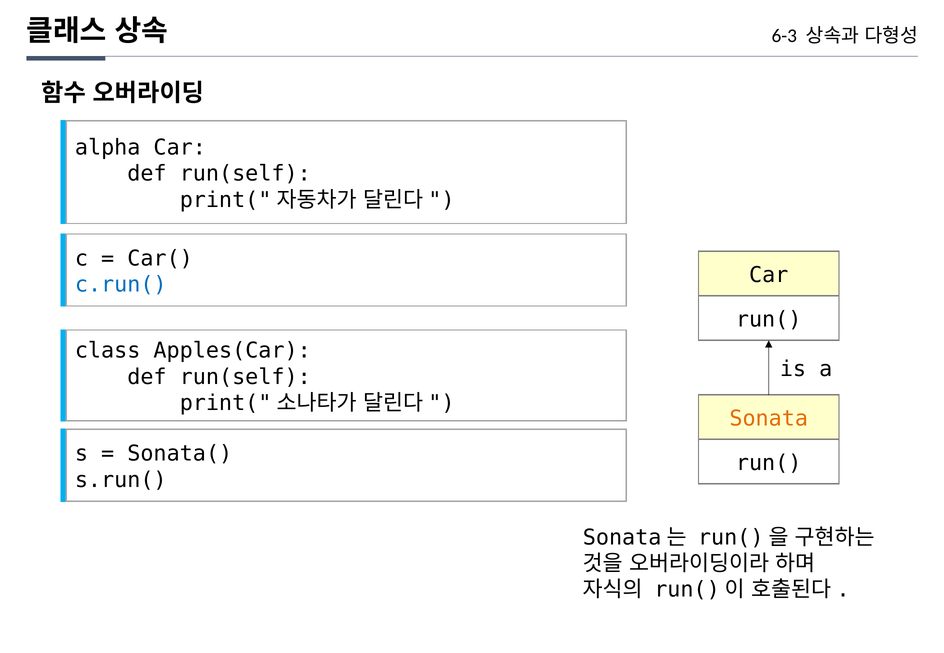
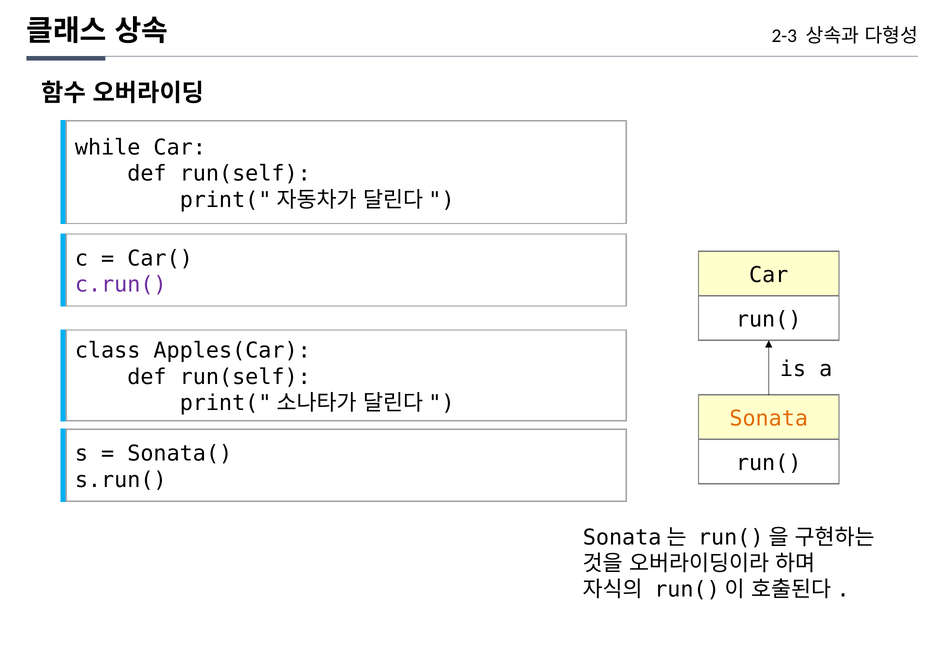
6-3: 6-3 -> 2-3
alpha: alpha -> while
c.run( colour: blue -> purple
